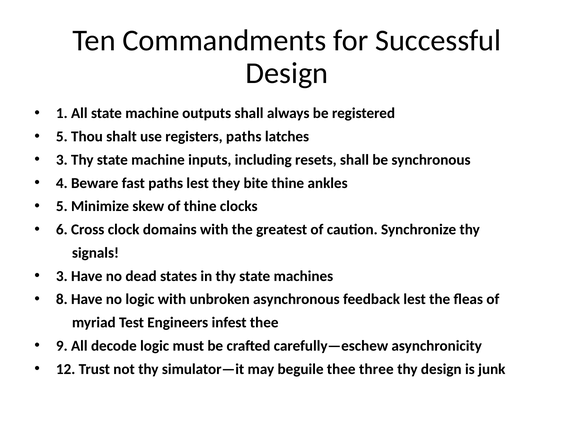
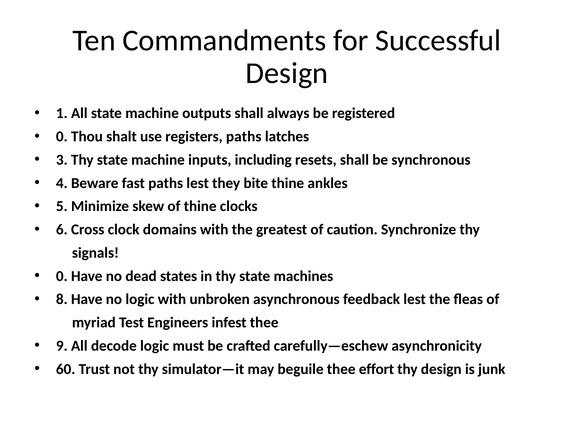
5 at (62, 137): 5 -> 0
3 at (62, 276): 3 -> 0
12: 12 -> 60
three: three -> effort
